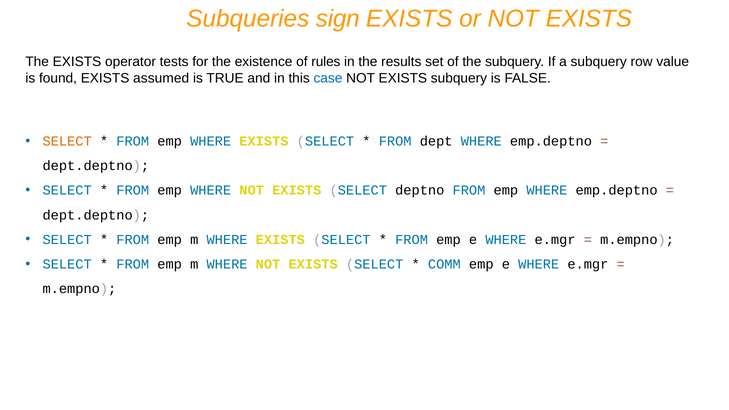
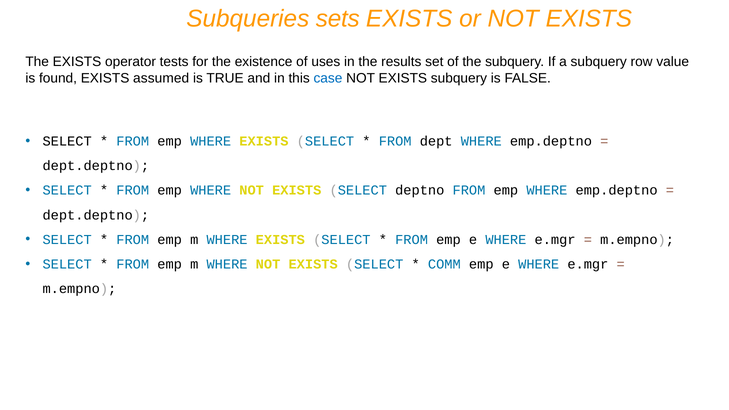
sign: sign -> sets
rules: rules -> uses
SELECT at (67, 141) colour: orange -> black
